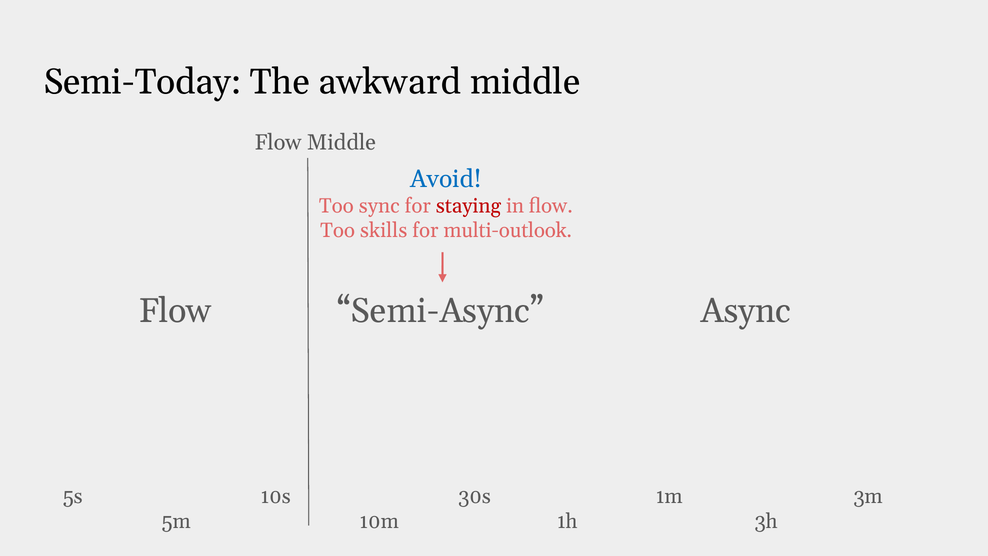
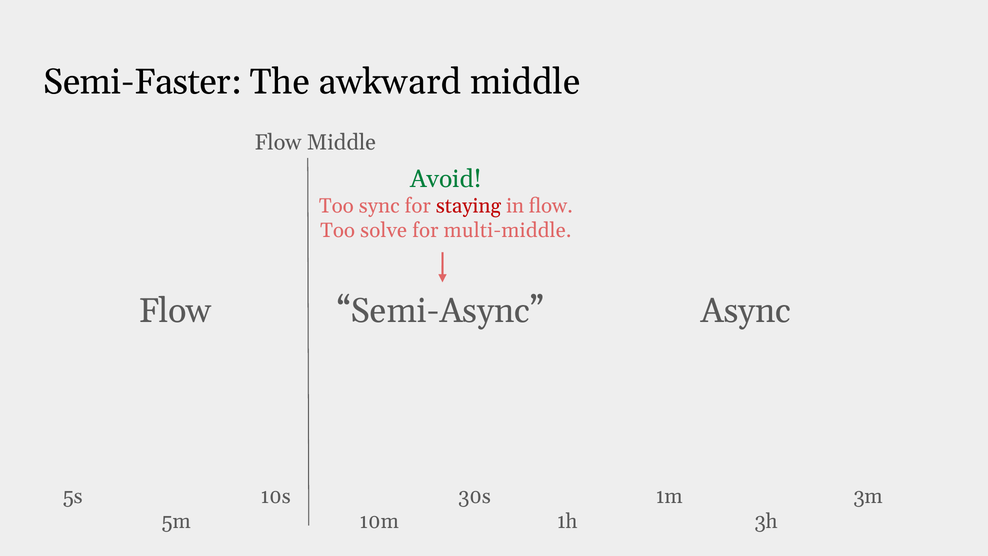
Semi-Today: Semi-Today -> Semi-Faster
Avoid colour: blue -> green
skills: skills -> solve
multi-outlook: multi-outlook -> multi-middle
